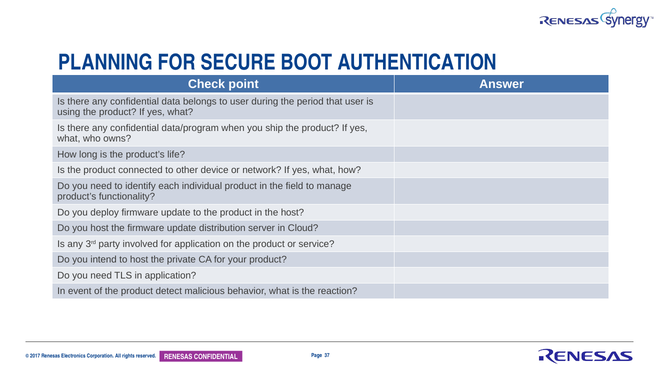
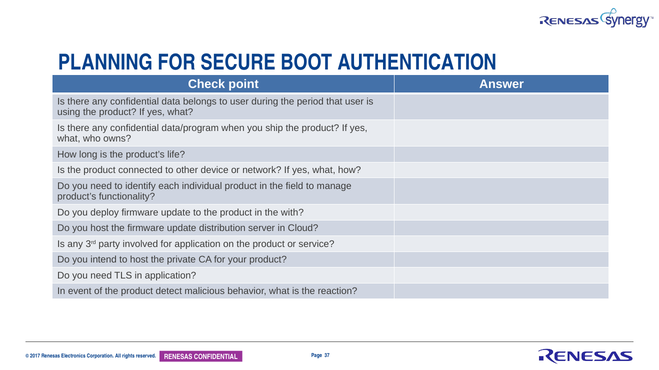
the host: host -> with
